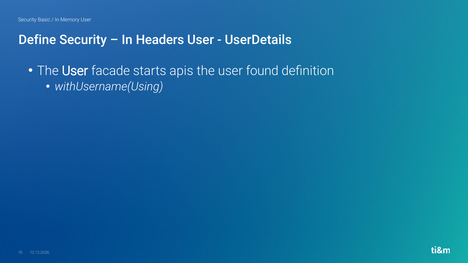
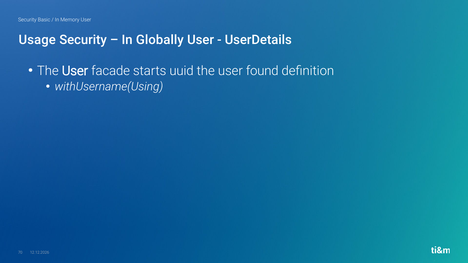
Define: Define -> Usage
Headers: Headers -> Globally
apis: apis -> uuid
